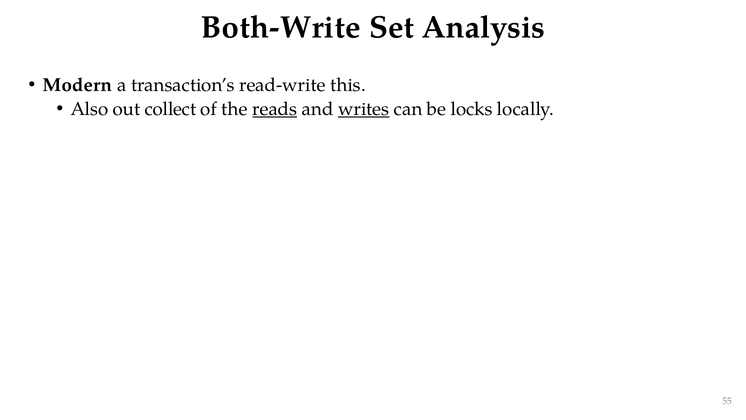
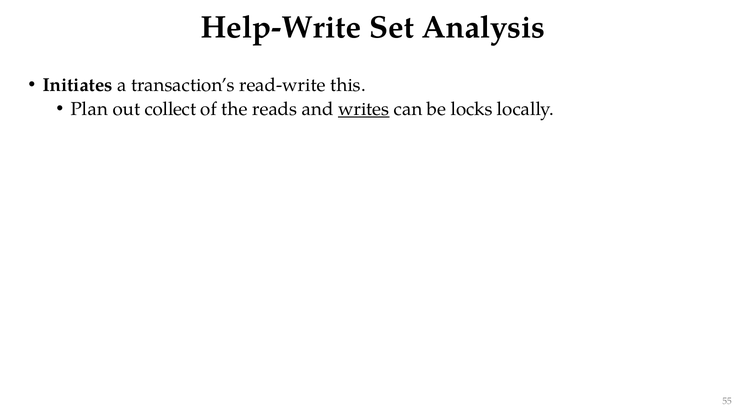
Both-Write: Both-Write -> Help-Write
Modern: Modern -> Initiates
Also: Also -> Plan
reads underline: present -> none
